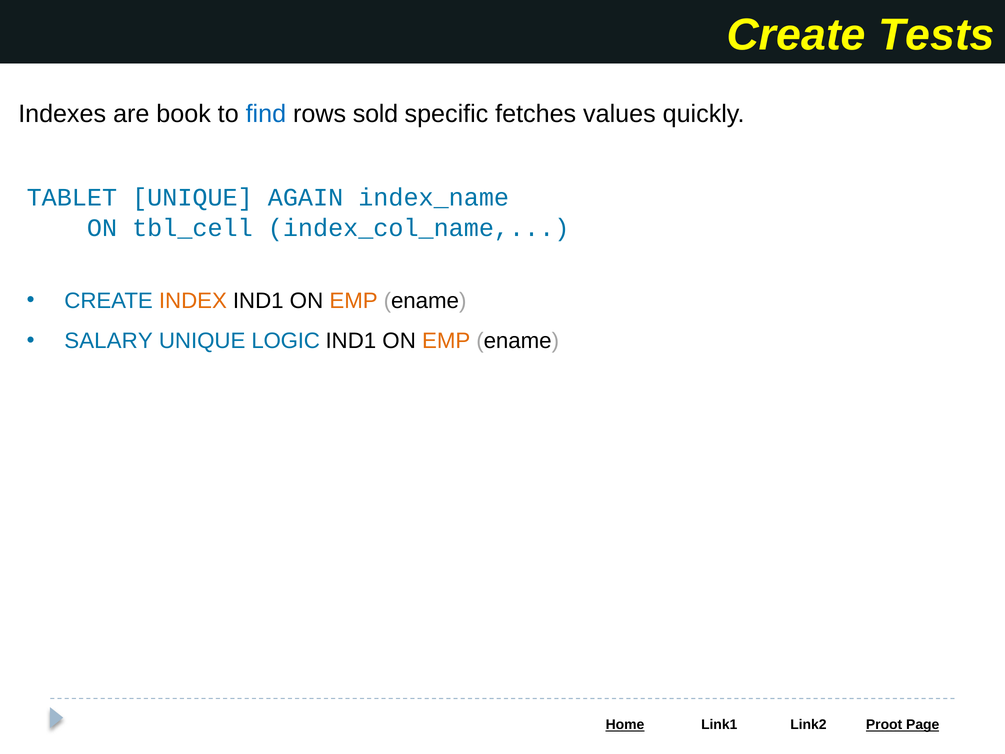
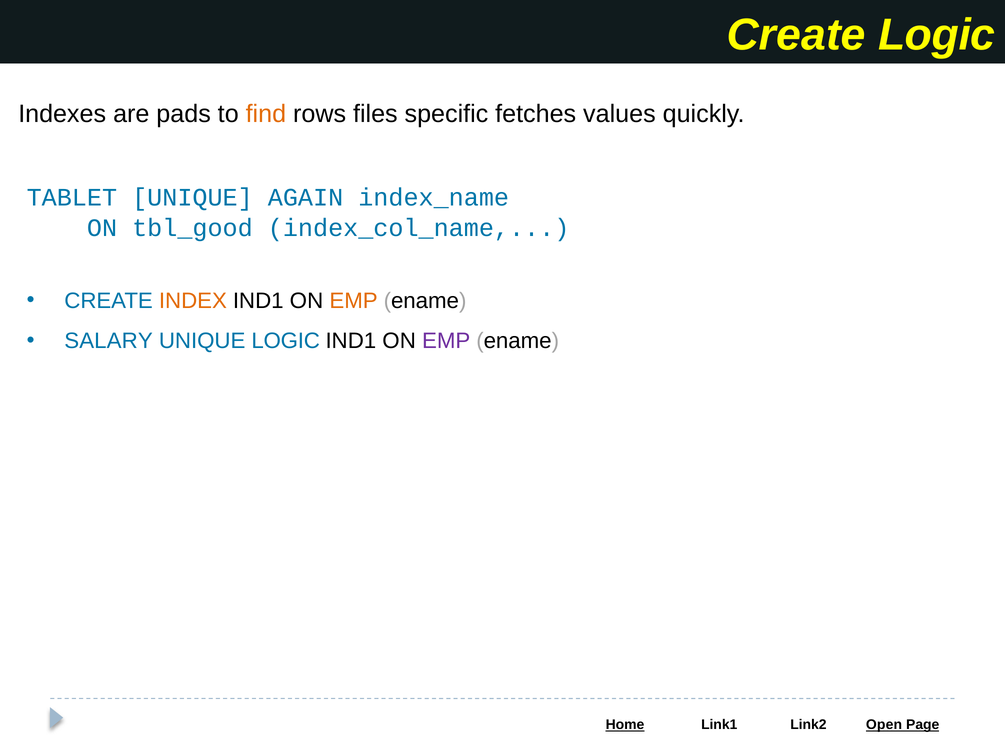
Create Tests: Tests -> Logic
book: book -> pads
find colour: blue -> orange
sold: sold -> files
tbl_cell: tbl_cell -> tbl_good
EMP at (446, 341) colour: orange -> purple
Proot: Proot -> Open
